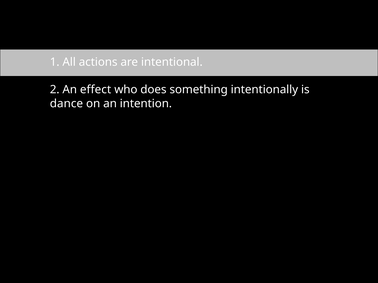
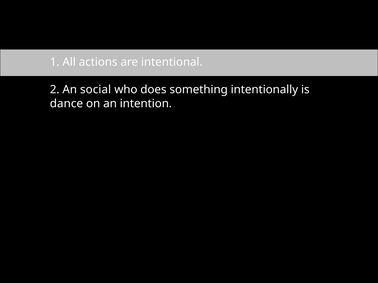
effect: effect -> social
